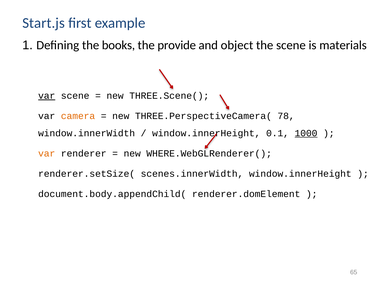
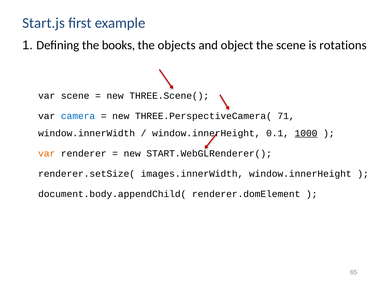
provide: provide -> objects
materials: materials -> rotations
var at (47, 96) underline: present -> none
camera colour: orange -> blue
78: 78 -> 71
WHERE.WebGLRenderer(: WHERE.WebGLRenderer( -> START.WebGLRenderer(
scenes.innerWidth: scenes.innerWidth -> images.innerWidth
